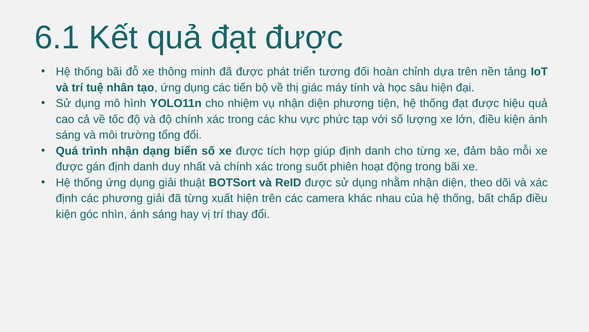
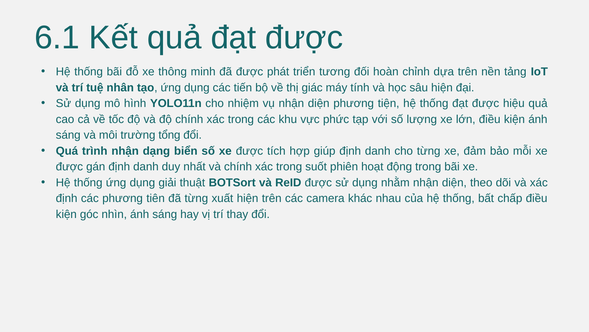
phương giải: giải -> tiên
